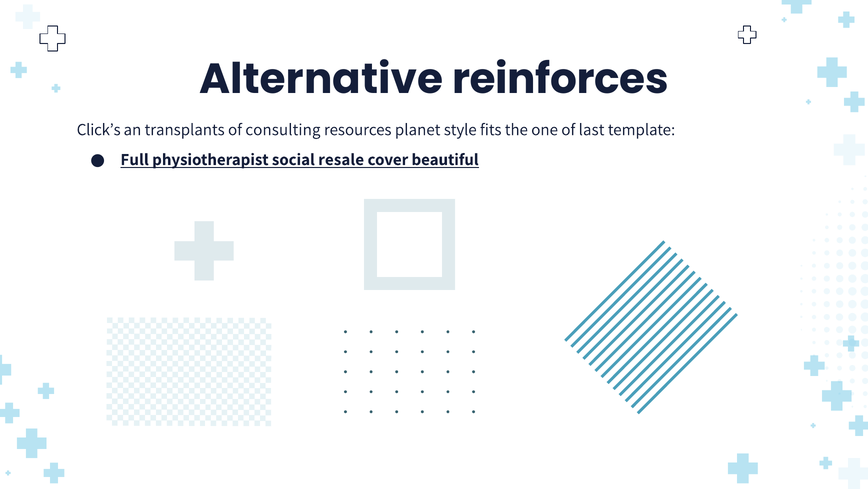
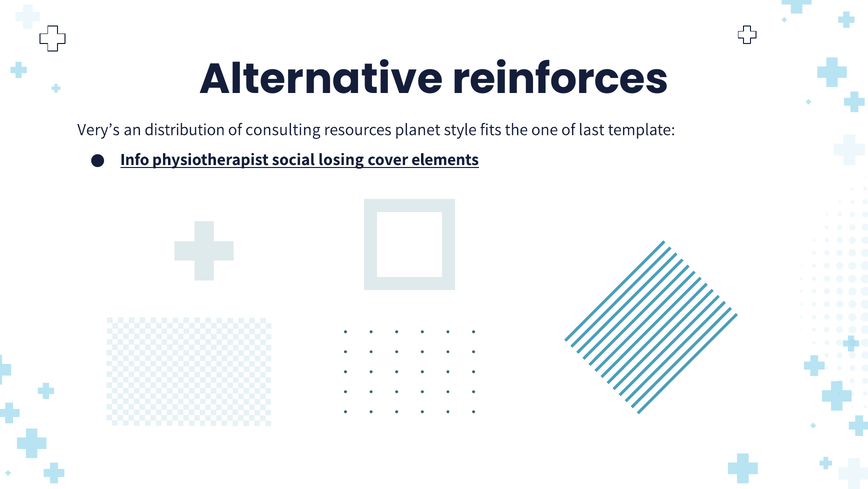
Click’s: Click’s -> Very’s
transplants: transplants -> distribution
Full: Full -> Info
resale: resale -> losing
beautiful: beautiful -> elements
